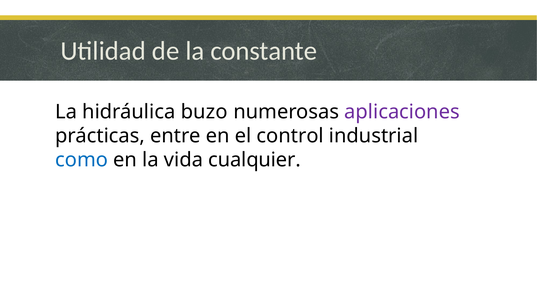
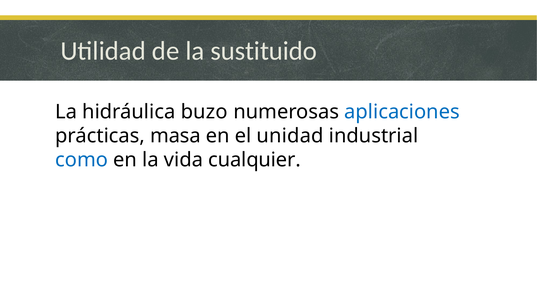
constante: constante -> sustituido
aplicaciones colour: purple -> blue
entre: entre -> masa
control: control -> unidad
